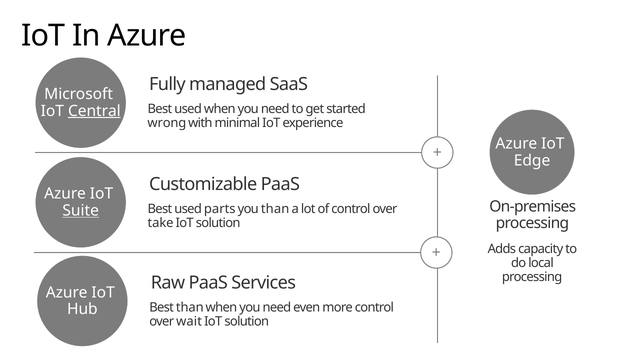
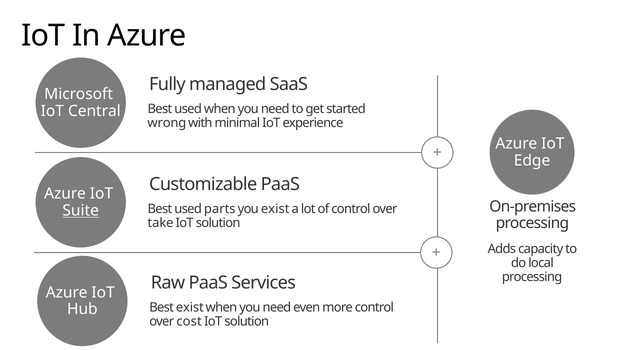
Central underline: present -> none
you than: than -> exist
Best than: than -> exist
wait: wait -> cost
